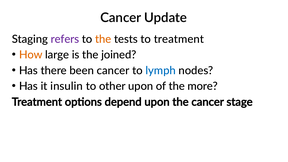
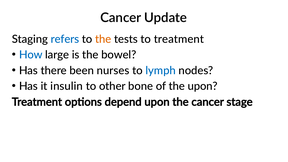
refers colour: purple -> blue
How colour: orange -> blue
joined: joined -> bowel
been cancer: cancer -> nurses
other upon: upon -> bone
the more: more -> upon
